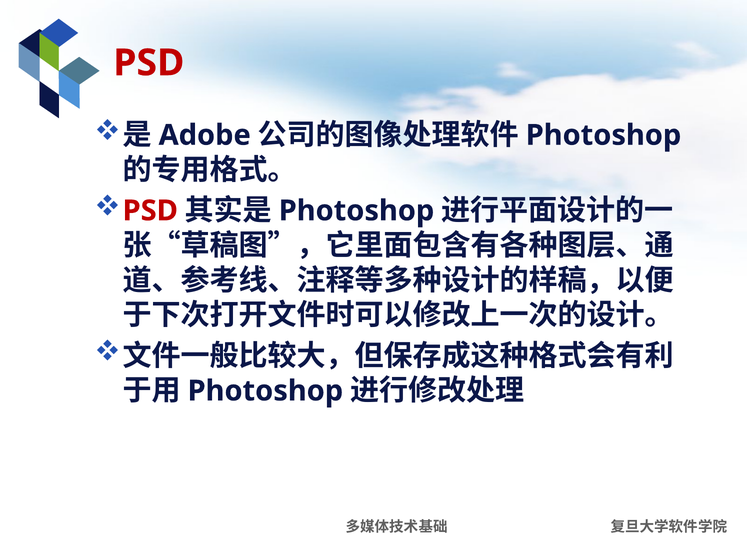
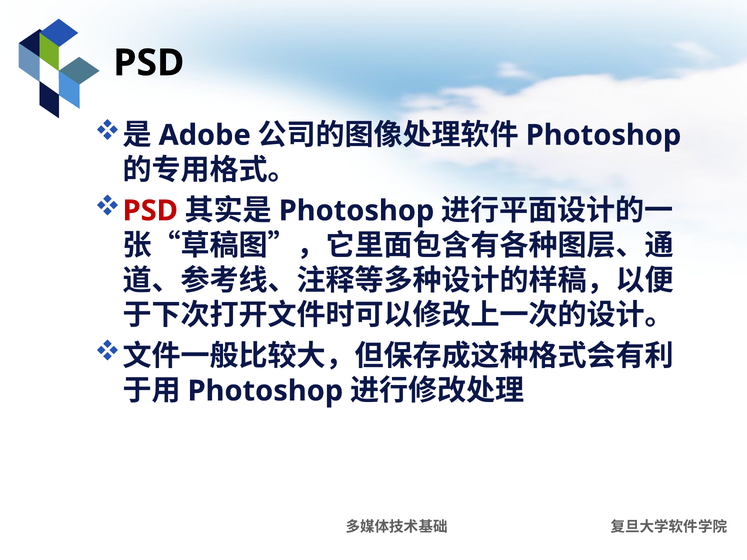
PSD at (149, 63) colour: red -> black
